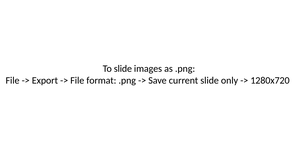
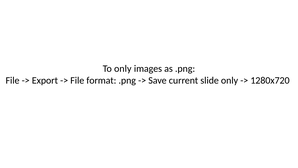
To slide: slide -> only
